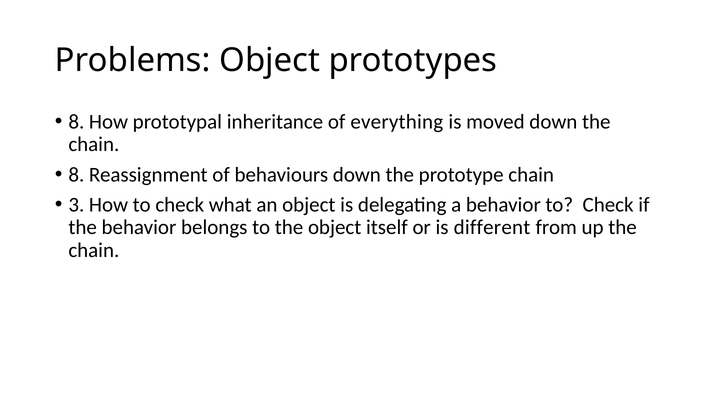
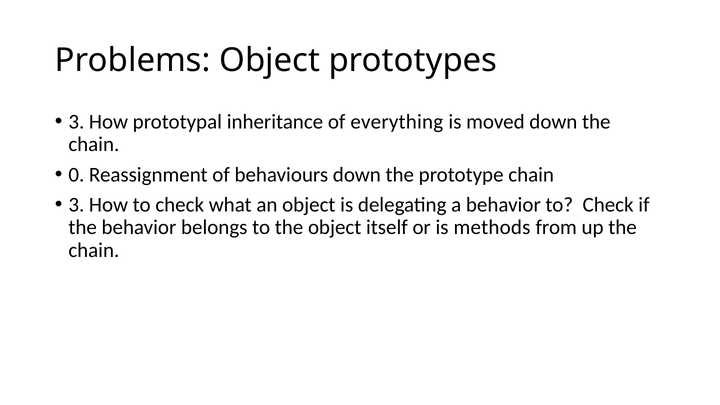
8 at (76, 122): 8 -> 3
8 at (76, 175): 8 -> 0
different: different -> methods
